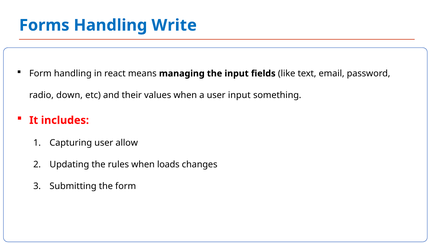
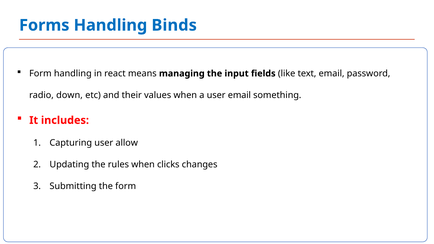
Write: Write -> Binds
user input: input -> email
loads: loads -> clicks
